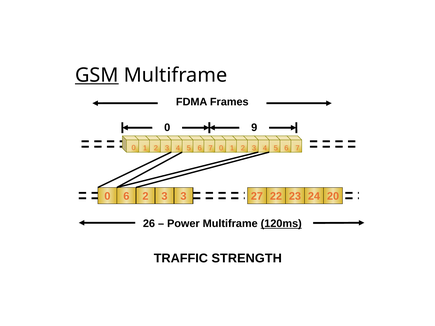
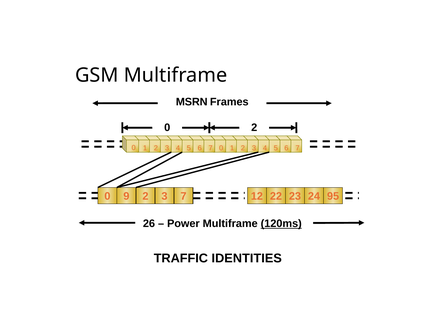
GSM underline: present -> none
FDMA: FDMA -> MSRN
0 9: 9 -> 2
0 6: 6 -> 9
3 at (184, 197): 3 -> 7
27: 27 -> 12
20: 20 -> 95
STRENGTH: STRENGTH -> IDENTITIES
